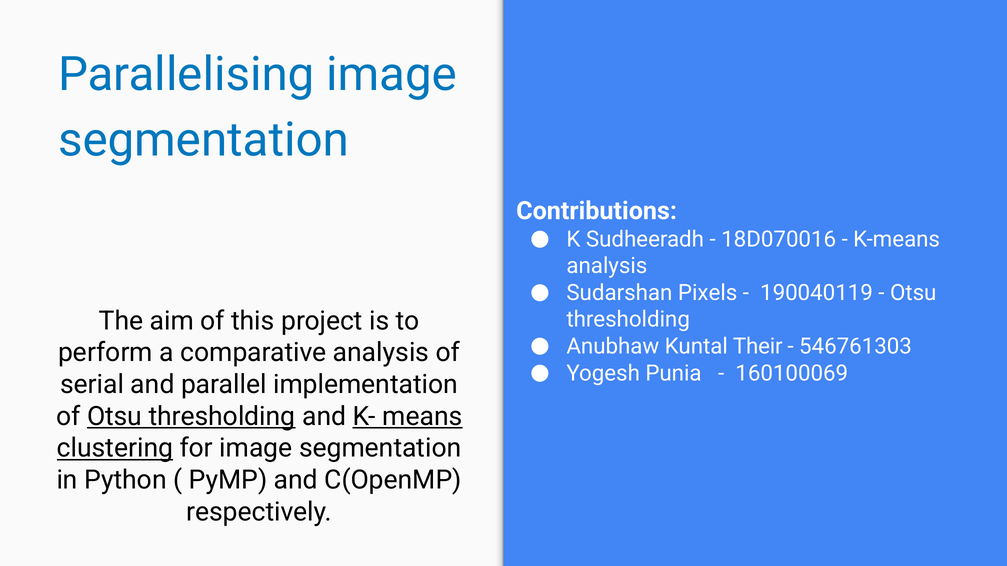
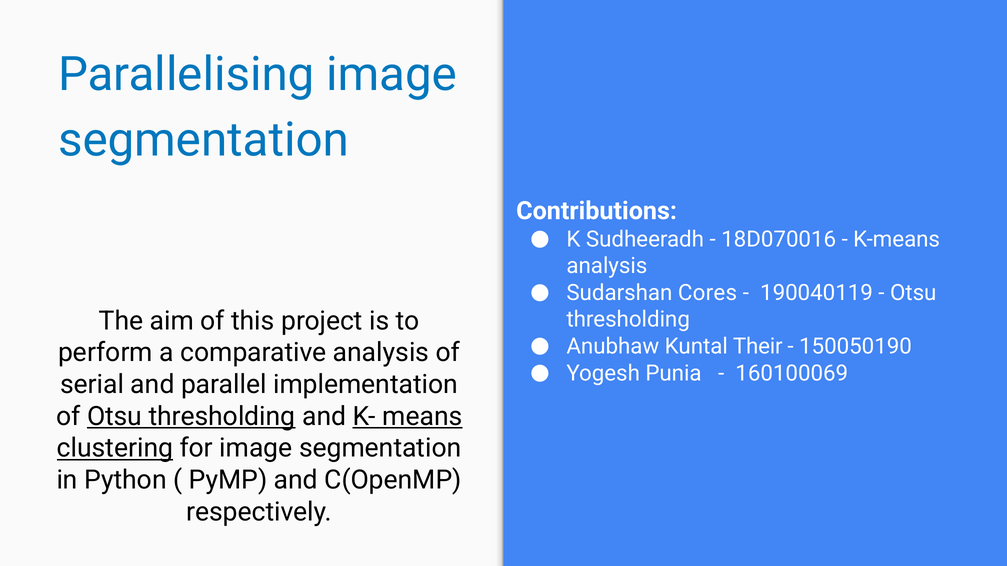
Pixels: Pixels -> Cores
546761303: 546761303 -> 150050190
